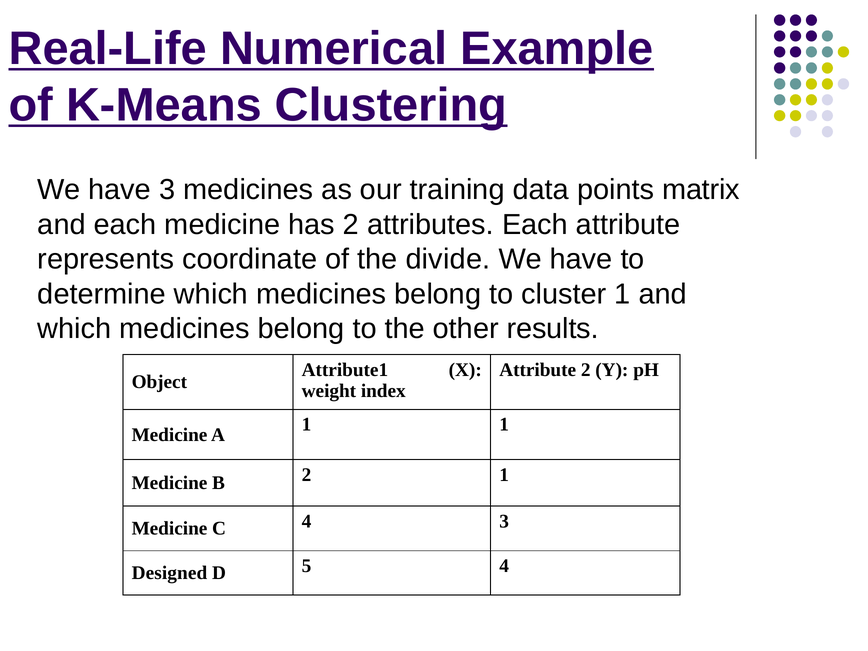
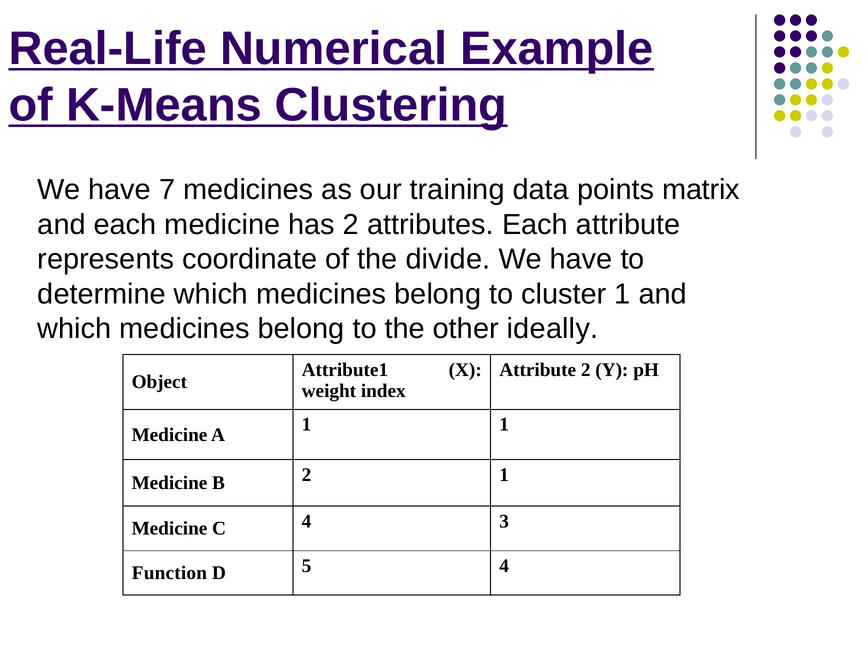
have 3: 3 -> 7
results: results -> ideally
Designed: Designed -> Function
